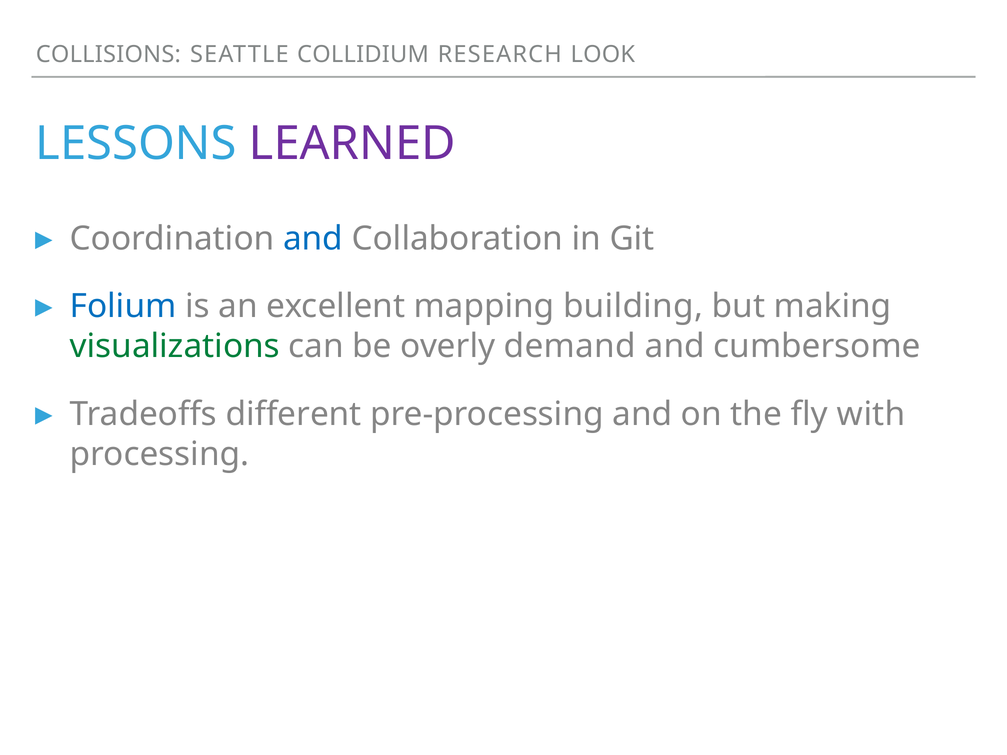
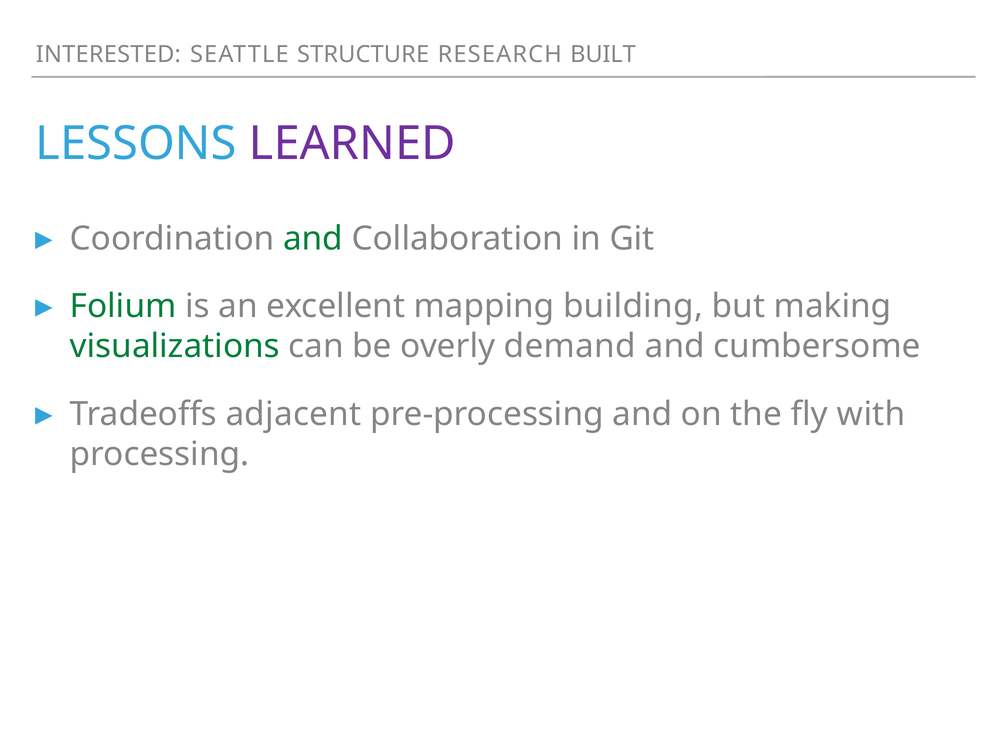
COLLISIONS: COLLISIONS -> INTERESTED
COLLIDIUM: COLLIDIUM -> STRUCTURE
LOOK: LOOK -> BUILT
and at (313, 239) colour: blue -> green
Folium colour: blue -> green
different: different -> adjacent
